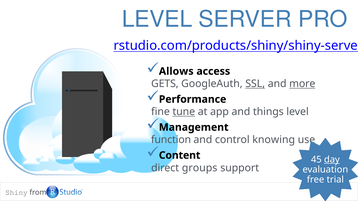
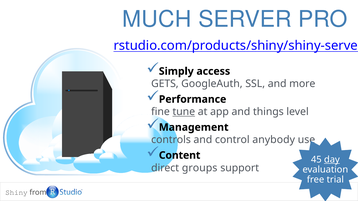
LEVEL at (157, 19): LEVEL -> MUCH
Allows: Allows -> Simply
SSL underline: present -> none
more underline: present -> none
function: function -> controls
knowing: knowing -> anybody
